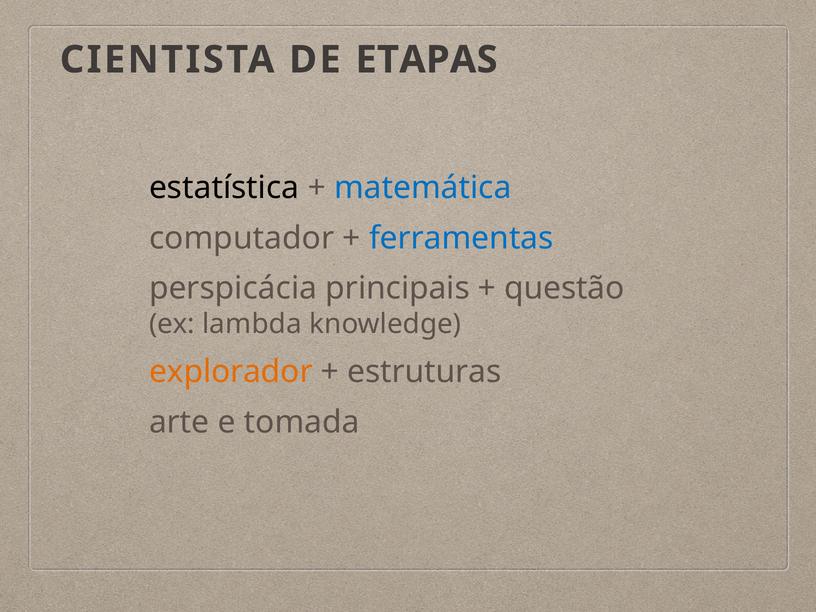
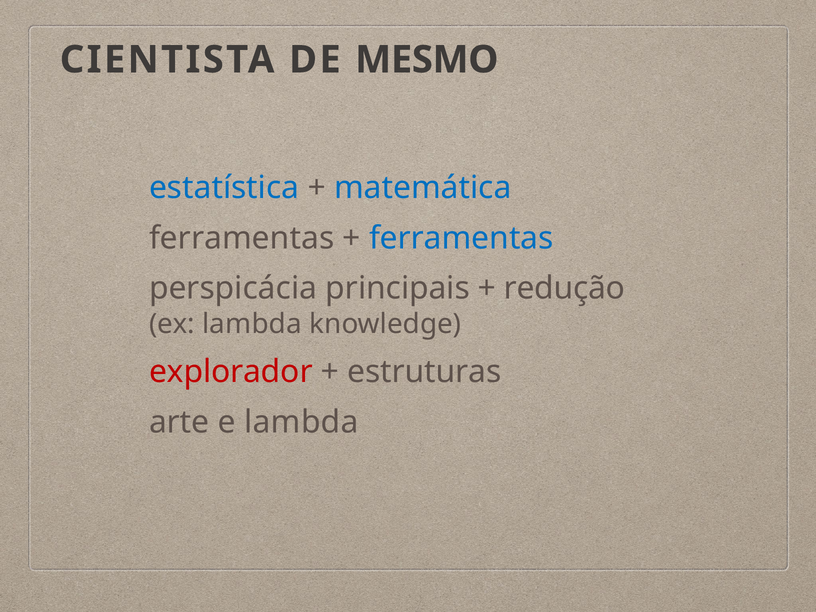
ETAPAS: ETAPAS -> MESMO
estatística colour: black -> blue
computador at (242, 238): computador -> ferramentas
questão: questão -> redução
explorador colour: orange -> red
e tomada: tomada -> lambda
